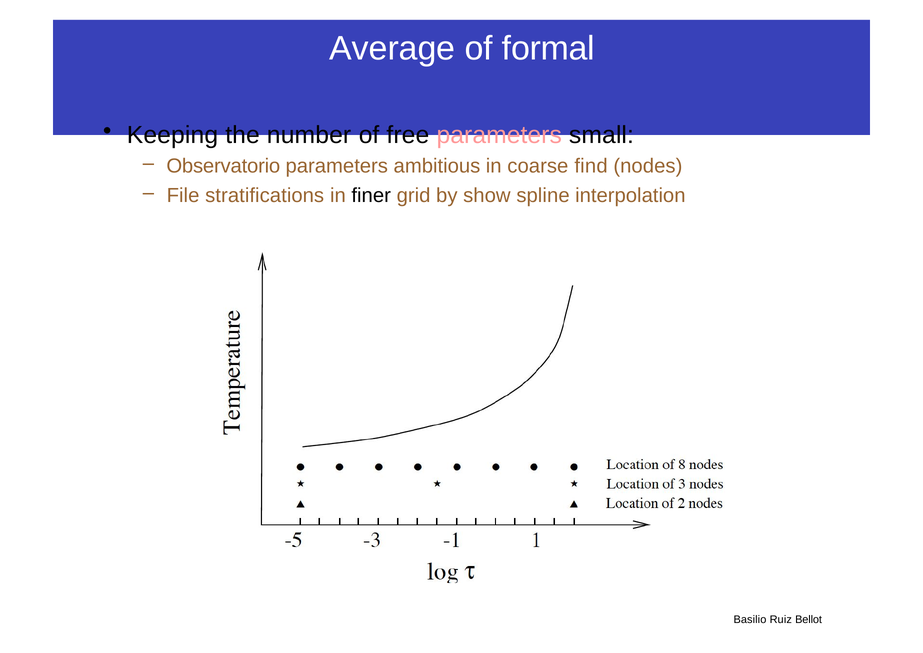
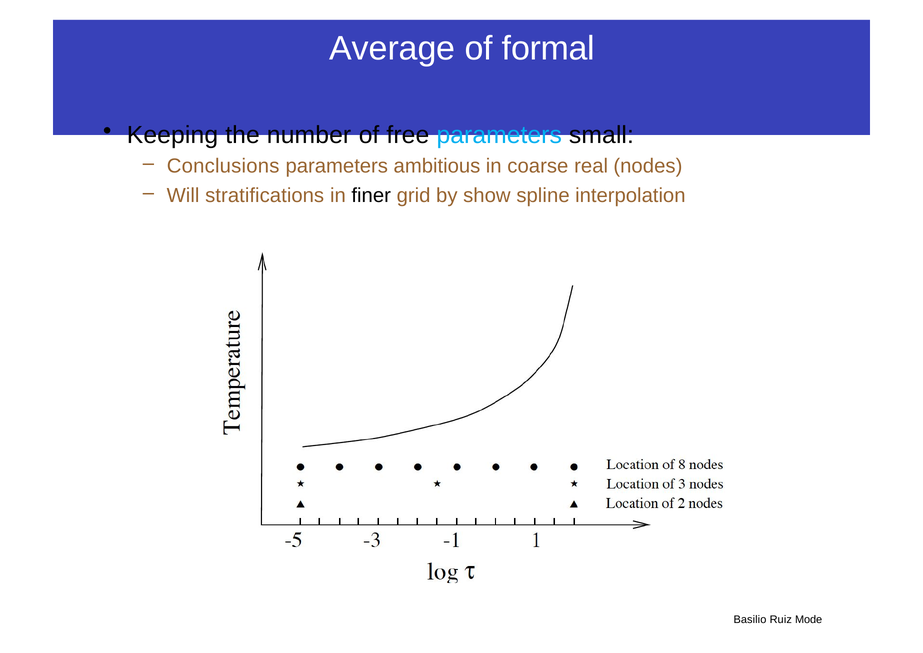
parameters at (499, 135) colour: pink -> light blue
Observatorio: Observatorio -> Conclusions
find: find -> real
File: File -> Will
Bellot: Bellot -> Mode
